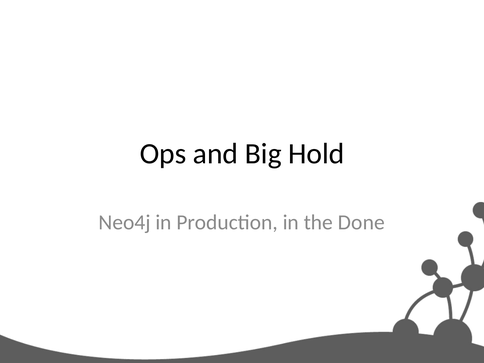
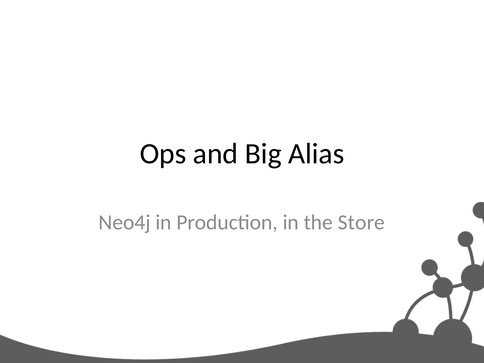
Hold: Hold -> Alias
Done: Done -> Store
